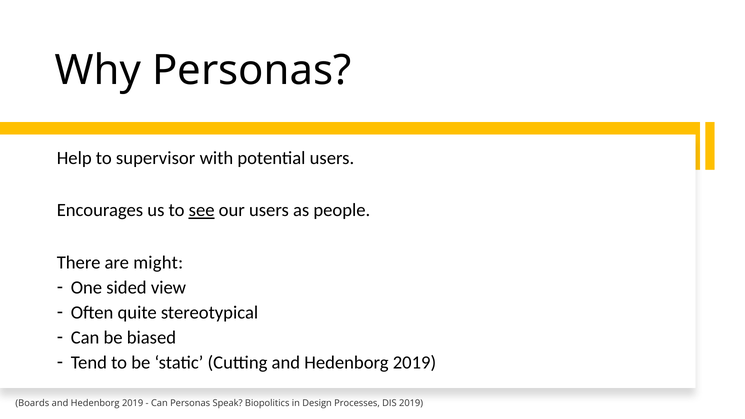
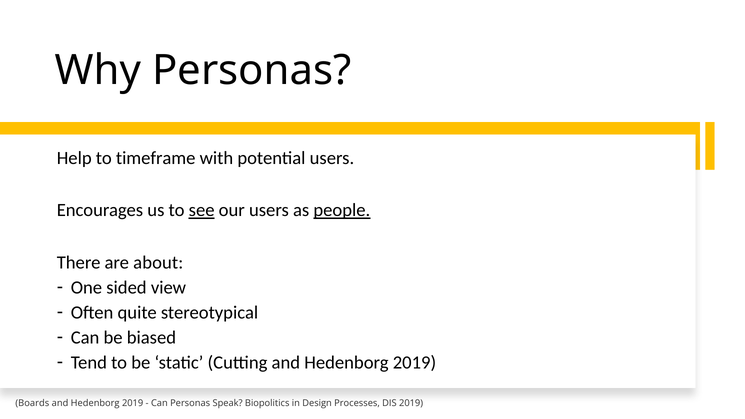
supervisor: supervisor -> timeframe
people underline: none -> present
might: might -> about
